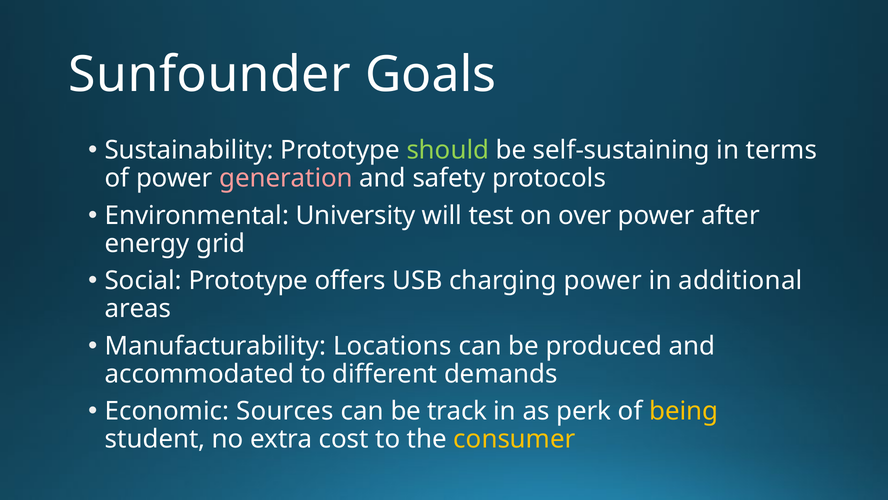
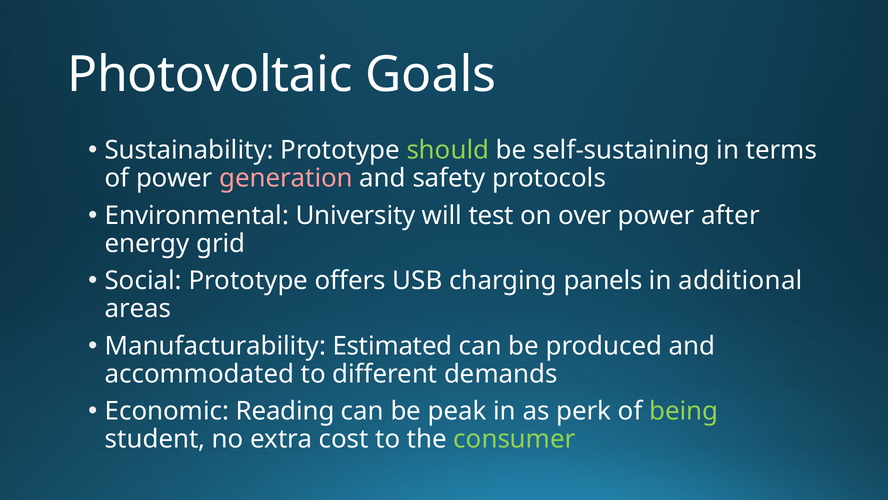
Sunfounder: Sunfounder -> Photovoltaic
charging power: power -> panels
Locations: Locations -> Estimated
Sources: Sources -> Reading
track: track -> peak
being colour: yellow -> light green
consumer colour: yellow -> light green
